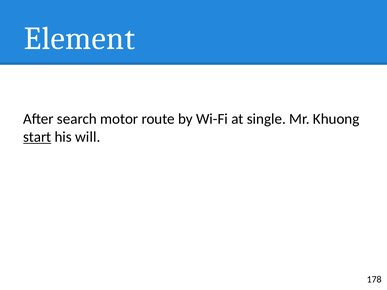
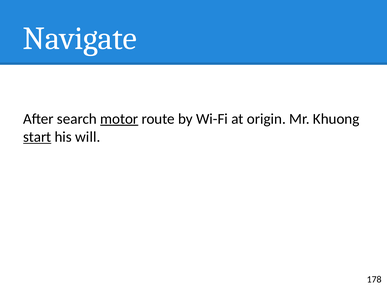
Element: Element -> Navigate
motor underline: none -> present
single: single -> origin
